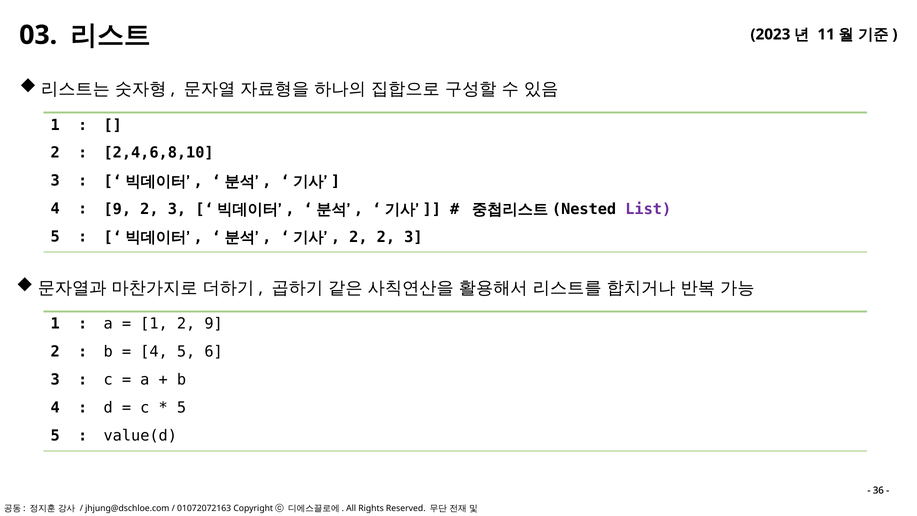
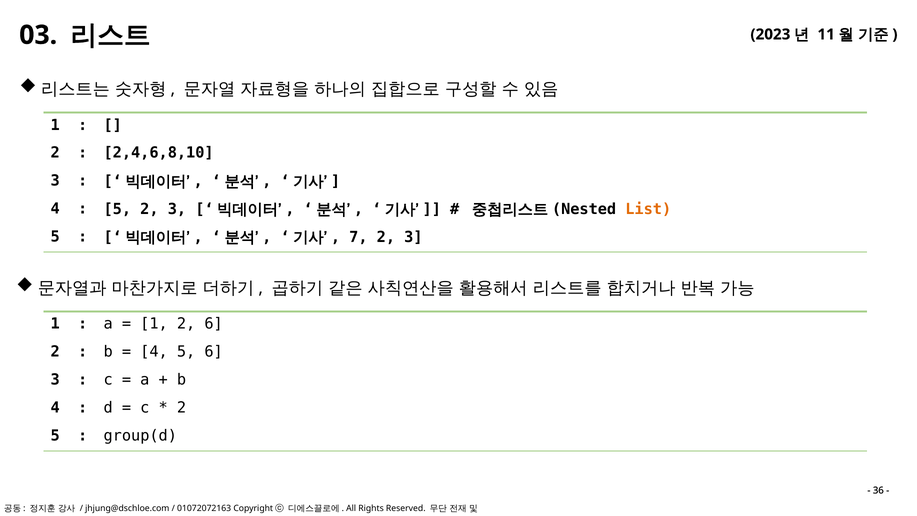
9 at (117, 209): 9 -> 5
List colour: purple -> orange
2 at (358, 237): 2 -> 7
2 9: 9 -> 6
5 at (181, 407): 5 -> 2
value(d: value(d -> group(d
